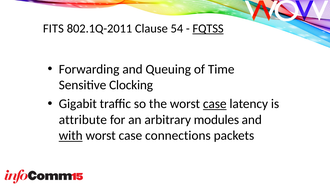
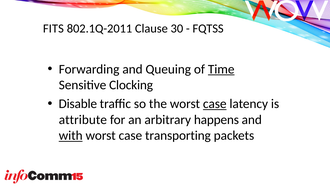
54: 54 -> 30
FQTSS underline: present -> none
Time underline: none -> present
Gigabit: Gigabit -> Disable
modules: modules -> happens
connections: connections -> transporting
